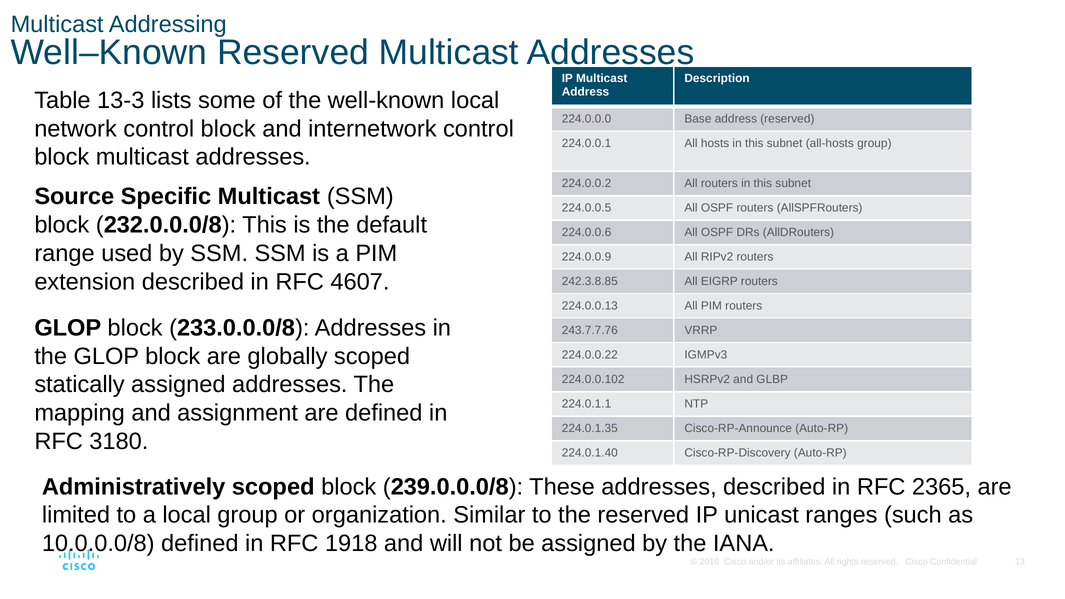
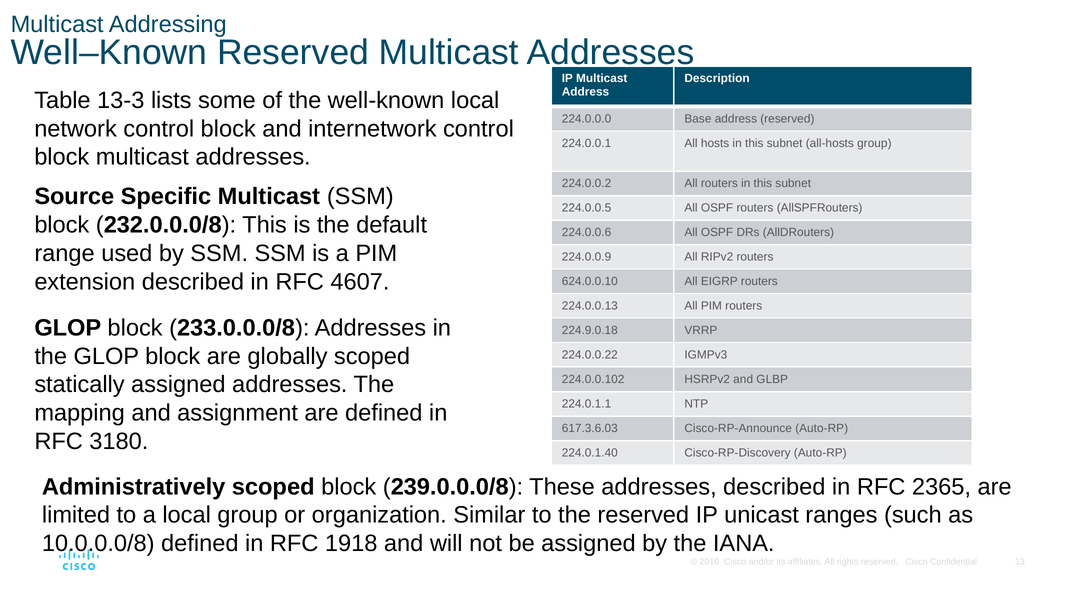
242.3.8.85: 242.3.8.85 -> 624.0.0.10
243.7.7.76: 243.7.7.76 -> 224.9.0.18
224.0.1.35: 224.0.1.35 -> 617.3.6.03
